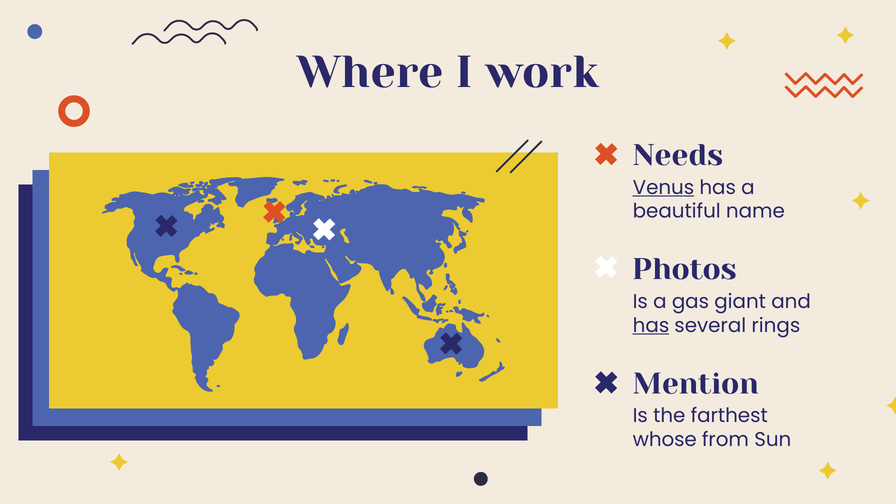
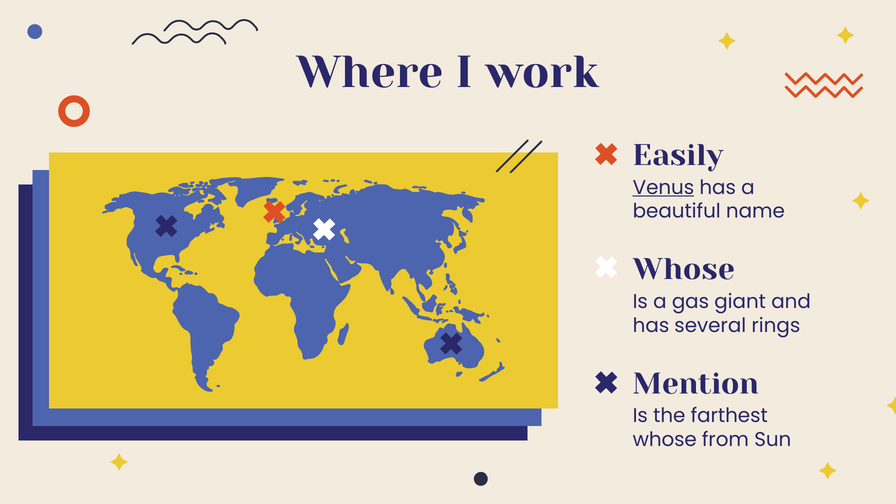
Needs: Needs -> Easily
Photos at (684, 269): Photos -> Whose
has at (651, 326) underline: present -> none
